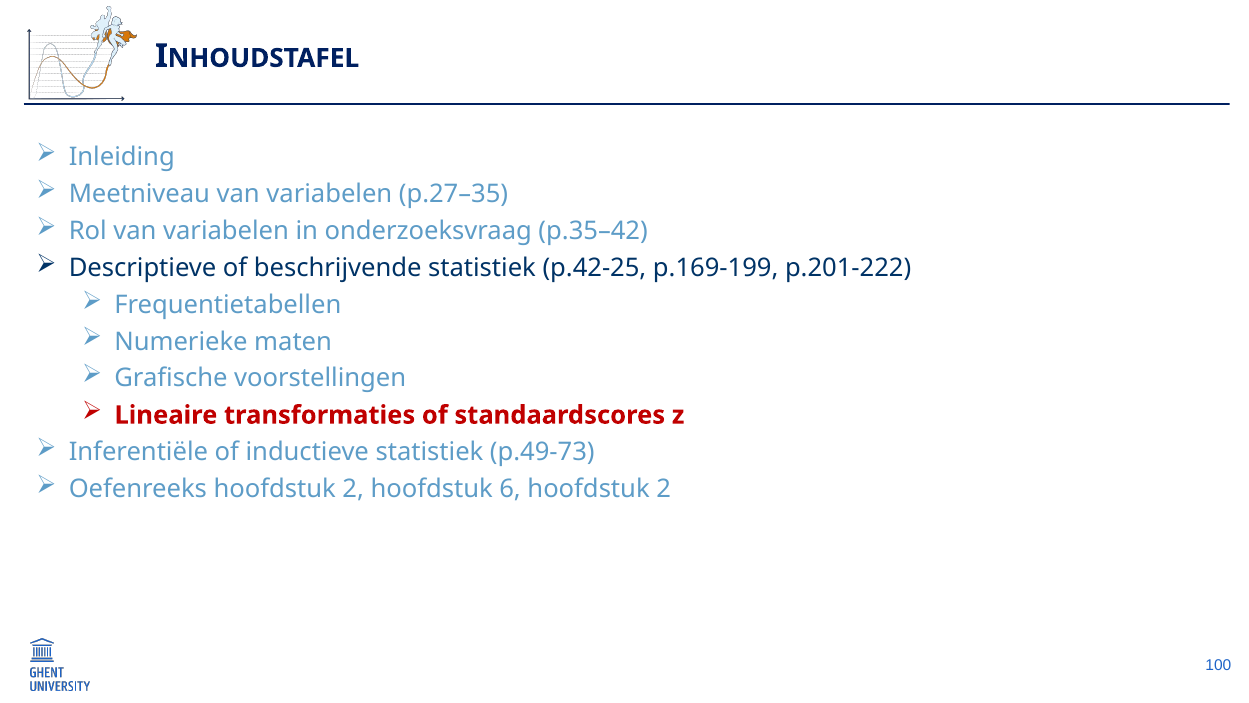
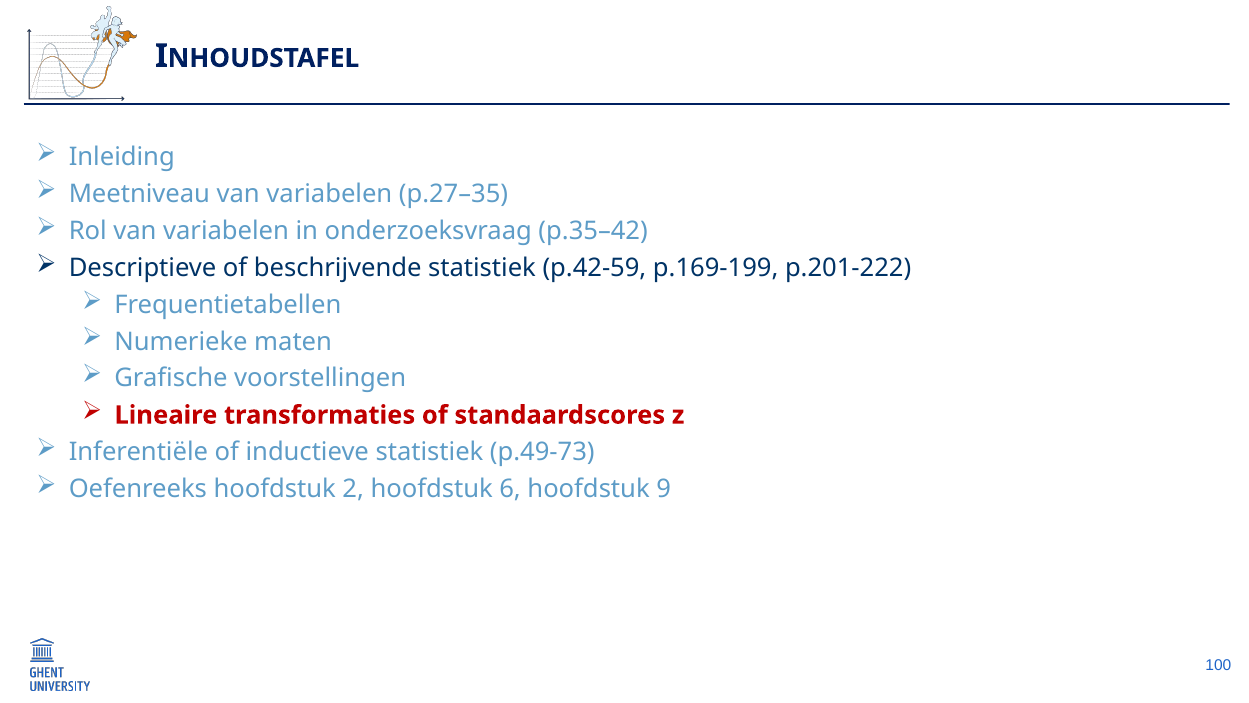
p.42-25: p.42-25 -> p.42-59
6 hoofdstuk 2: 2 -> 9
